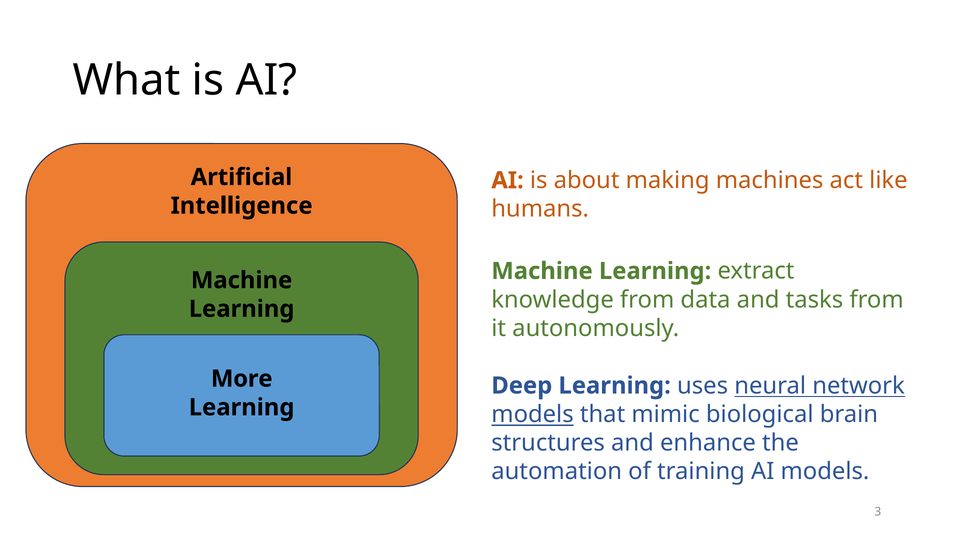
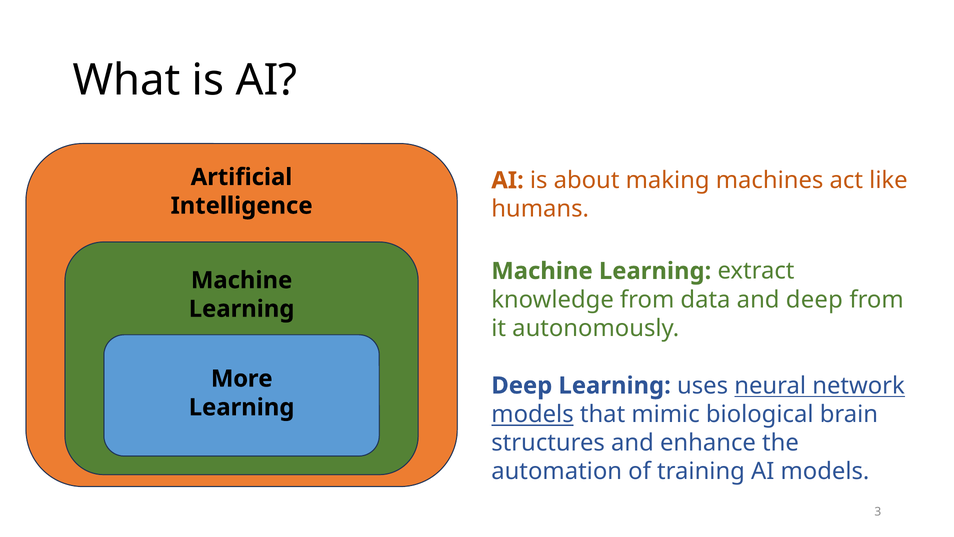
and tasks: tasks -> deep
